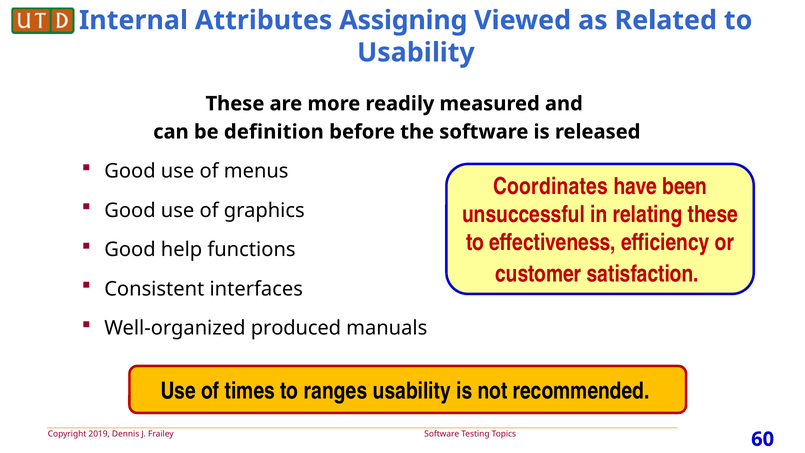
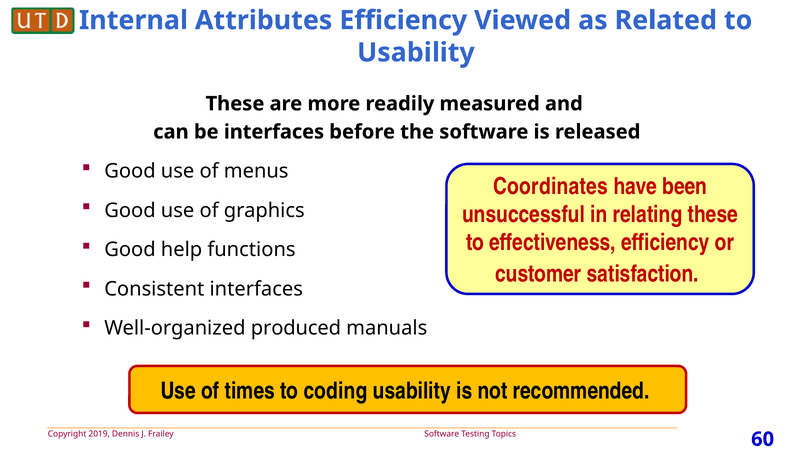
Attributes Assigning: Assigning -> Efficiency
be definition: definition -> interfaces
ranges: ranges -> coding
